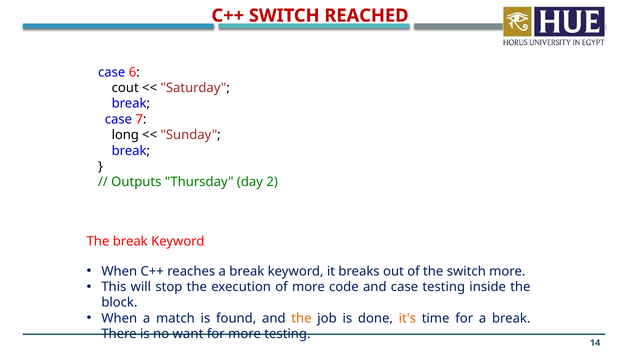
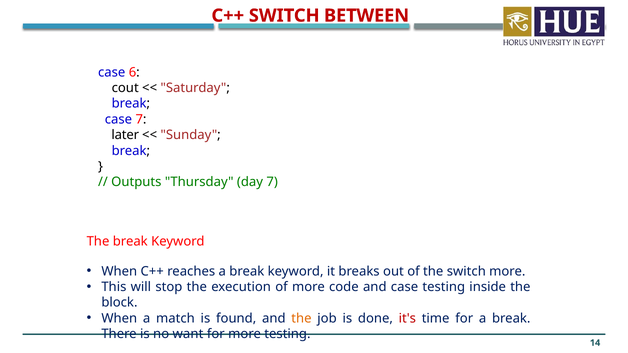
REACHED: REACHED -> BETWEEN
long: long -> later
day 2: 2 -> 7
it's colour: orange -> red
